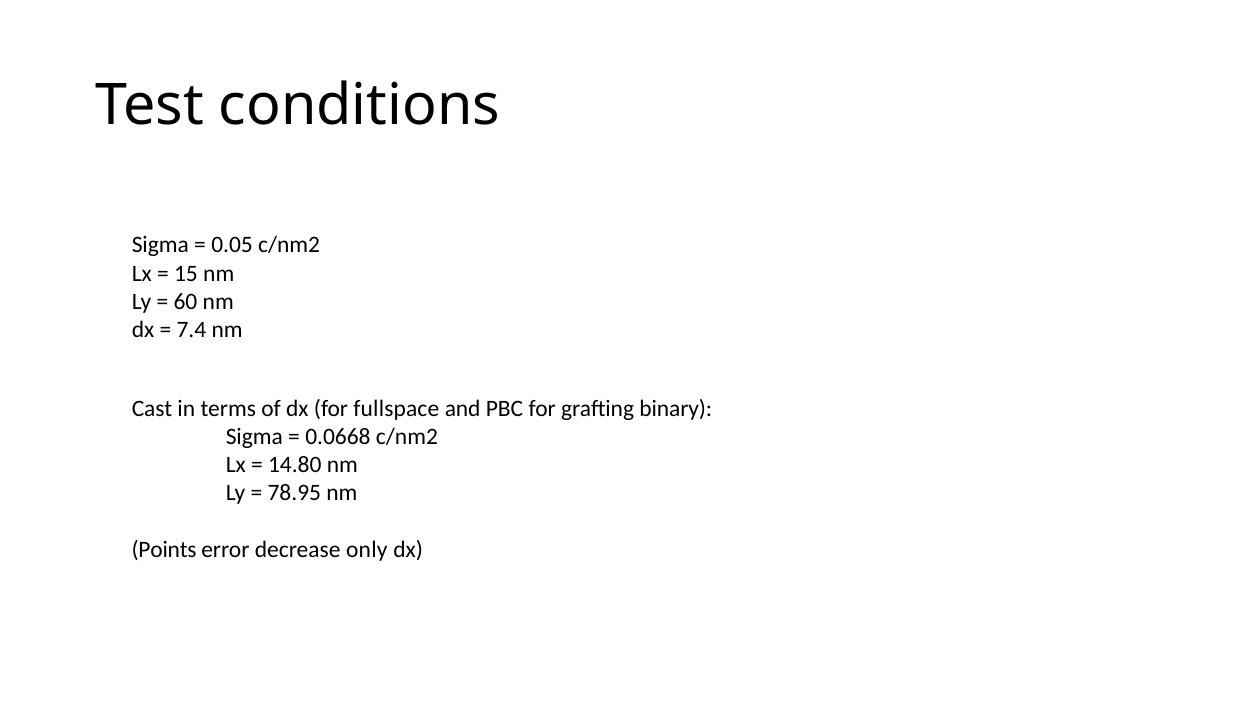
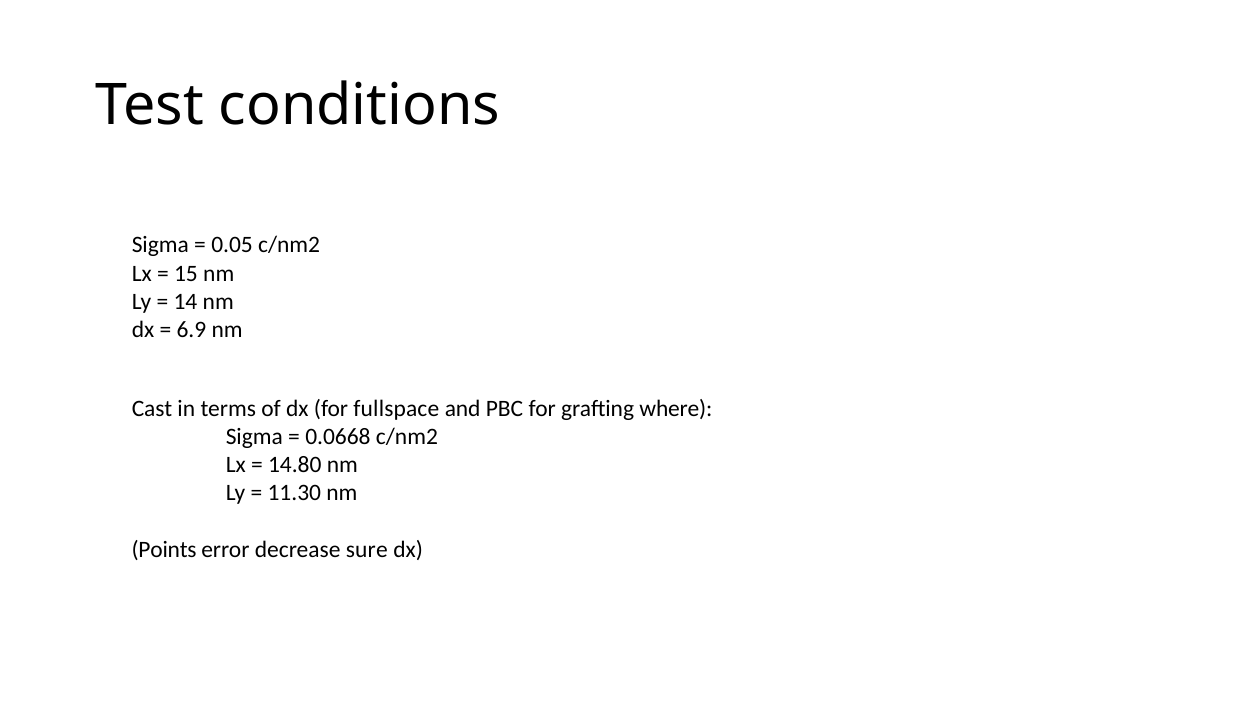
60: 60 -> 14
7.4: 7.4 -> 6.9
binary: binary -> where
78.95: 78.95 -> 11.30
only: only -> sure
